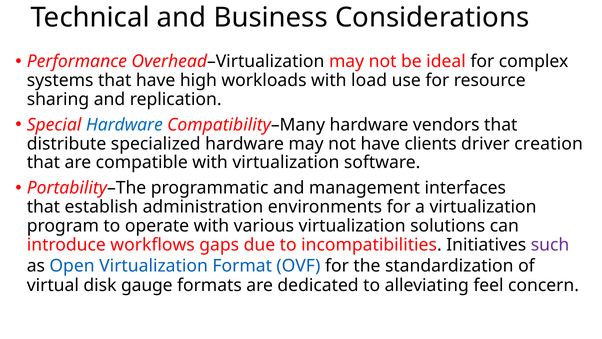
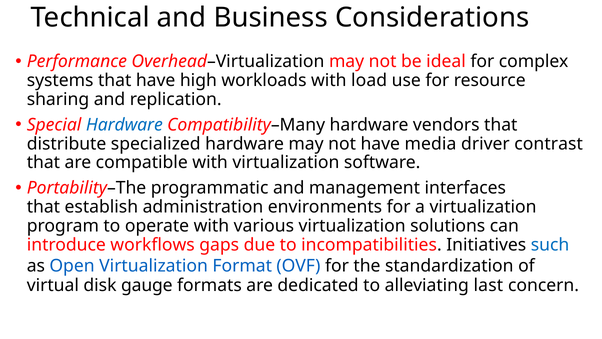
clients: clients -> media
creation: creation -> contrast
such colour: purple -> blue
feel: feel -> last
